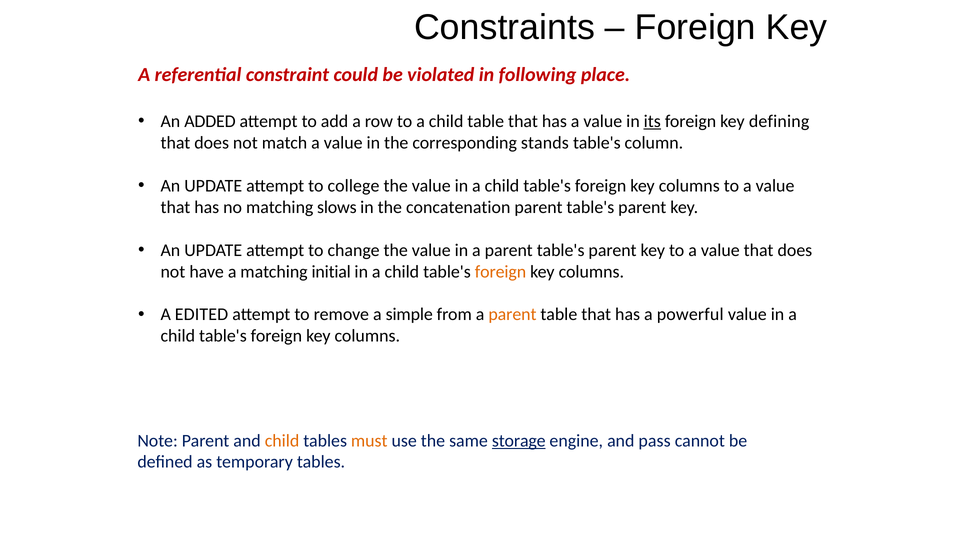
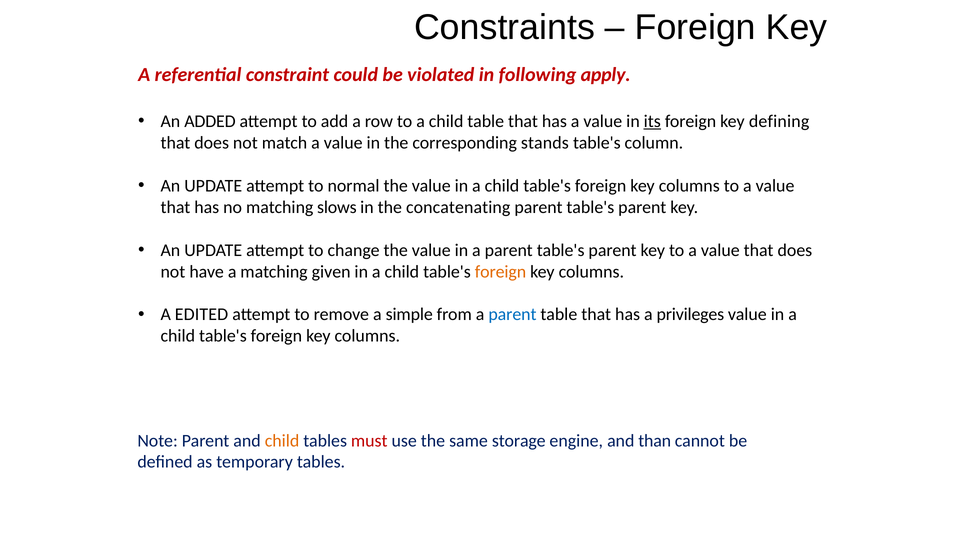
place: place -> apply
college: college -> normal
concatenation: concatenation -> concatenating
initial: initial -> given
parent at (512, 314) colour: orange -> blue
powerful: powerful -> privileges
must colour: orange -> red
storage underline: present -> none
pass: pass -> than
